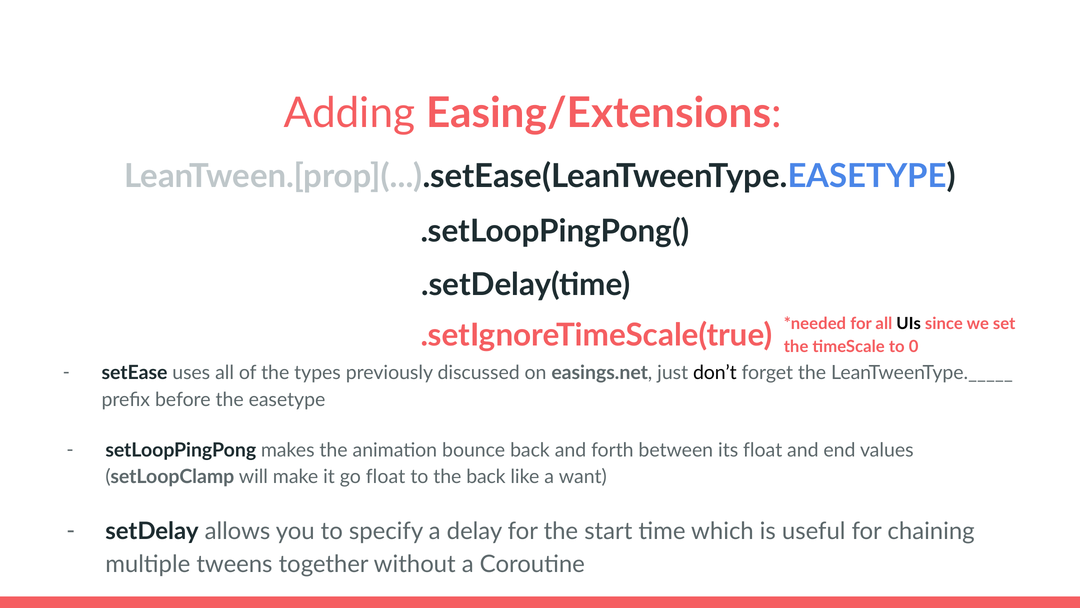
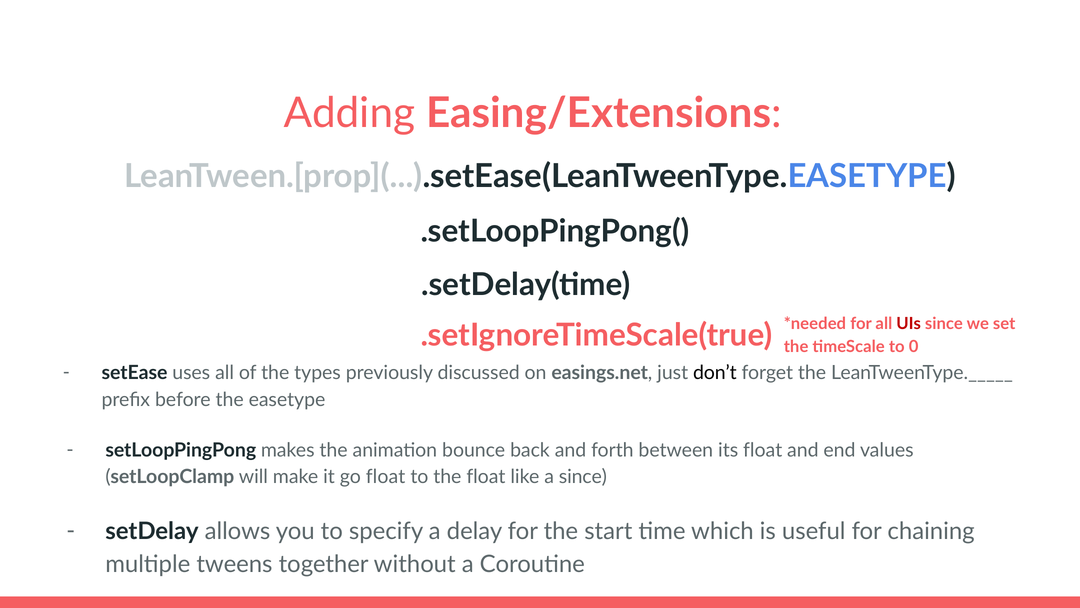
UIs colour: black -> red
the back: back -> float
a want: want -> since
